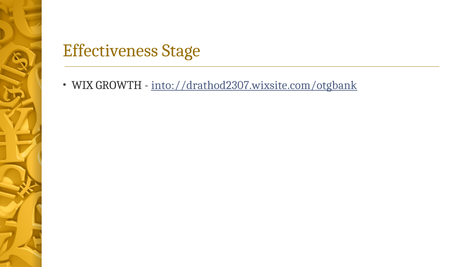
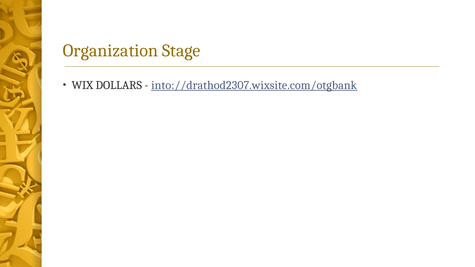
Effectiveness: Effectiveness -> Organization
GROWTH: GROWTH -> DOLLARS
